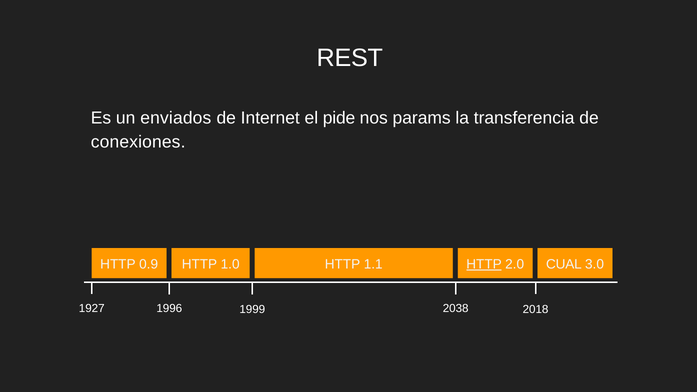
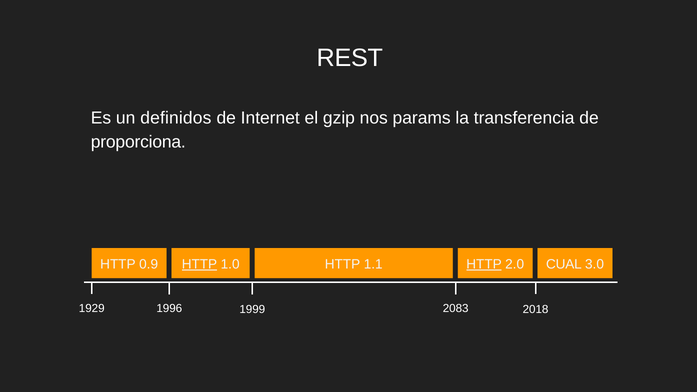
enviados: enviados -> definidos
pide: pide -> gzip
conexiones: conexiones -> proporciona
HTTP at (199, 264) underline: none -> present
1927: 1927 -> 1929
2038: 2038 -> 2083
